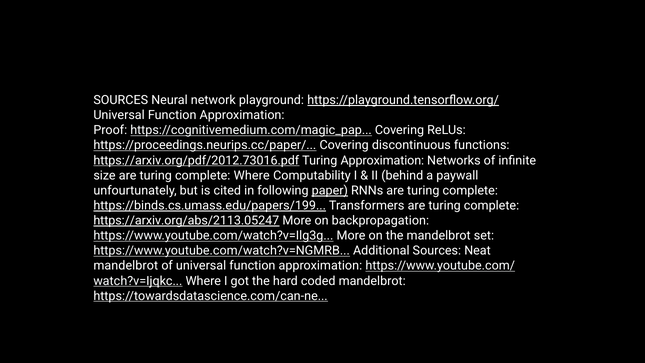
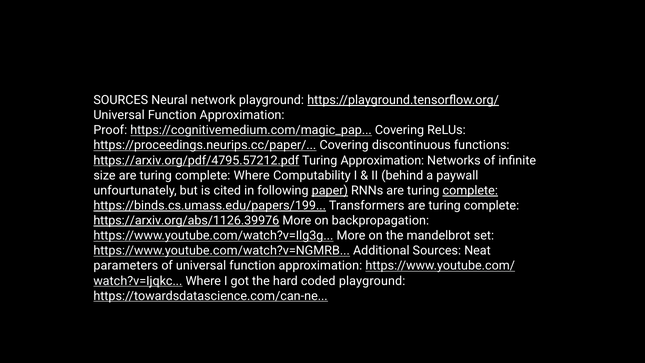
https://arxiv.org/pdf/2012.73016.pdf: https://arxiv.org/pdf/2012.73016.pdf -> https://arxiv.org/pdf/4795.57212.pdf
complete at (470, 190) underline: none -> present
https://arxiv.org/abs/2113.05247: https://arxiv.org/abs/2113.05247 -> https://arxiv.org/abs/1126.39976
mandelbrot at (126, 266): mandelbrot -> parameters
coded mandelbrot: mandelbrot -> playground
